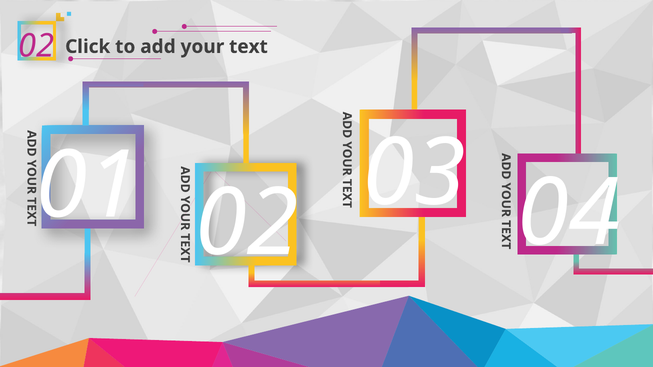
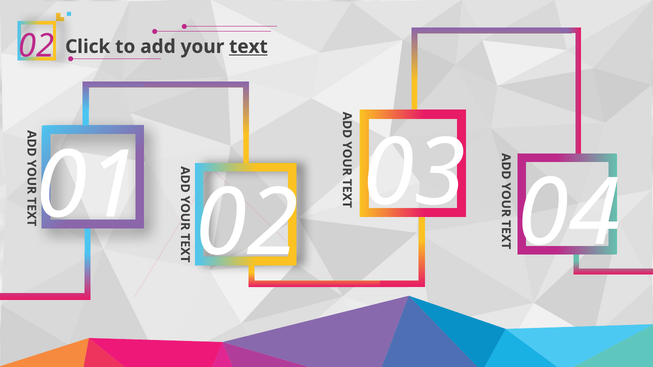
text underline: none -> present
